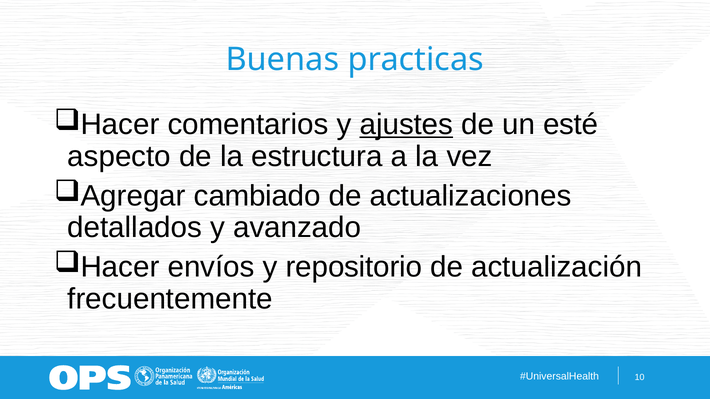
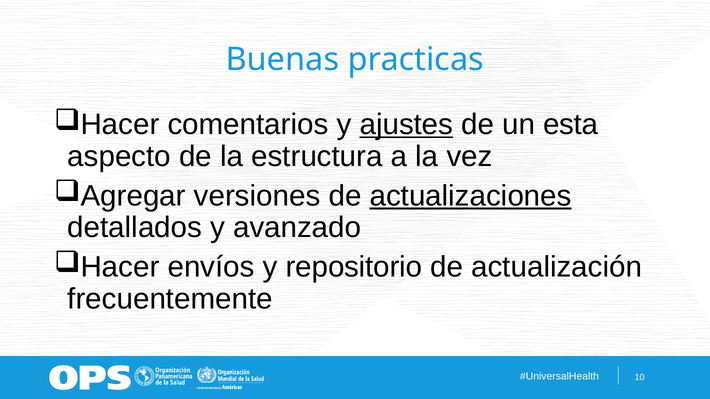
esté: esté -> esta
cambiado: cambiado -> versiones
actualizaciones underline: none -> present
